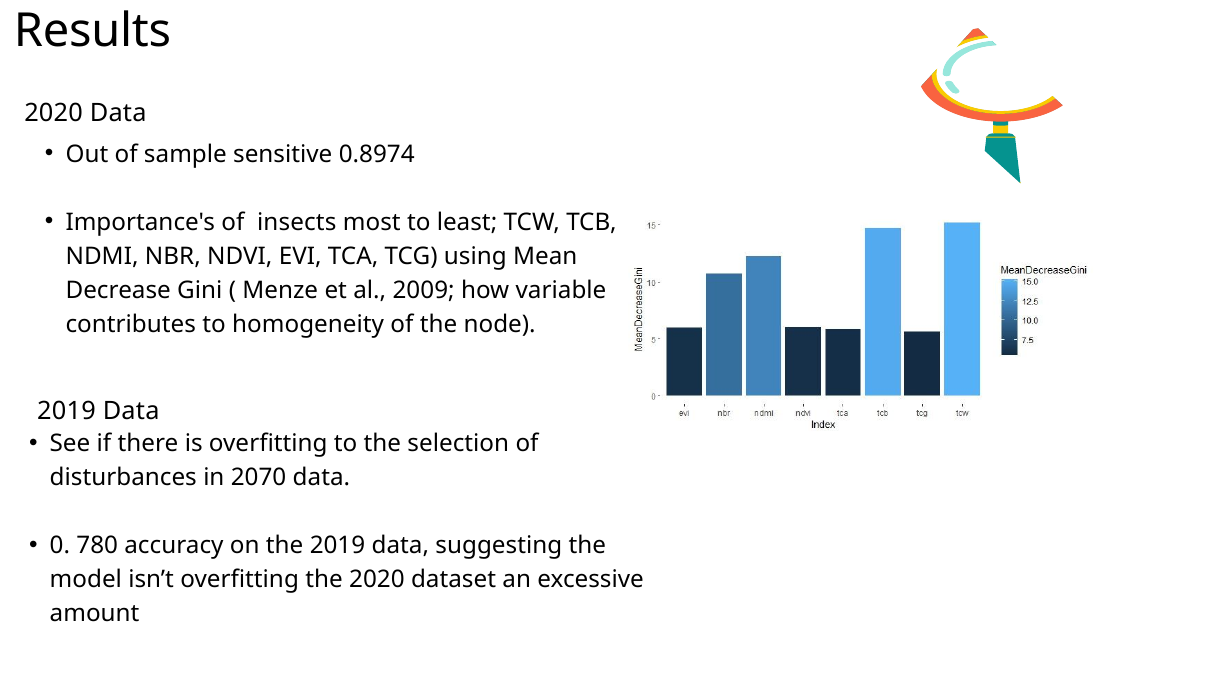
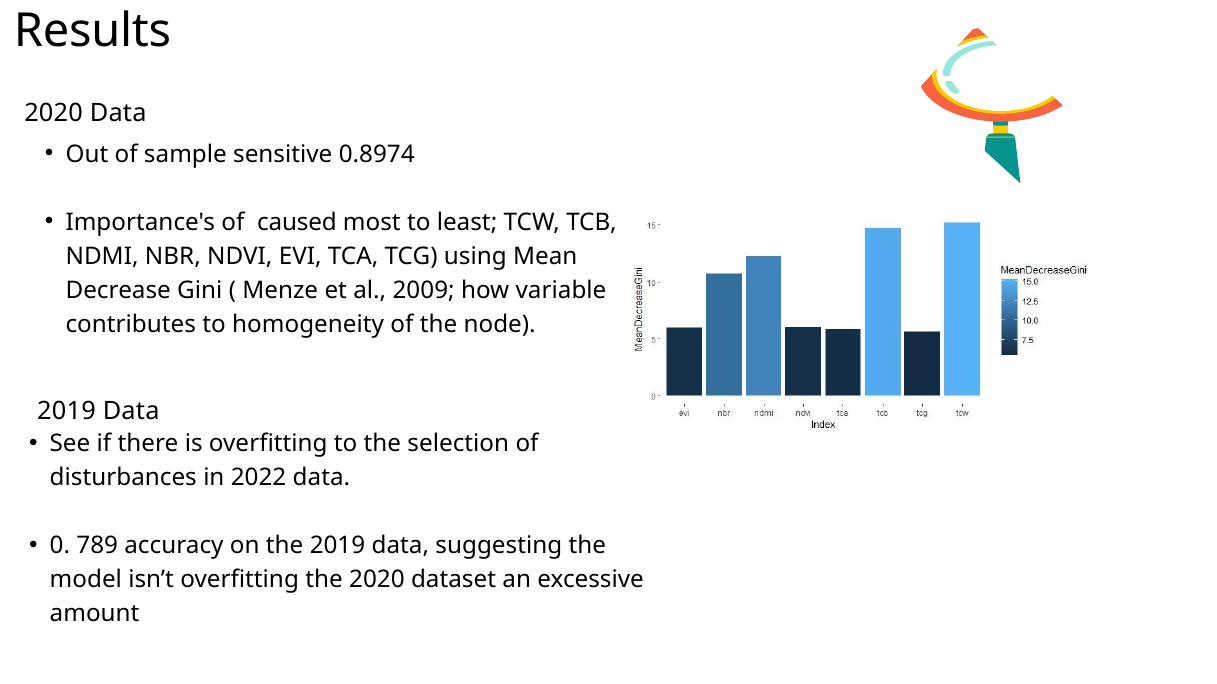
insects: insects -> caused
2070: 2070 -> 2022
780: 780 -> 789
